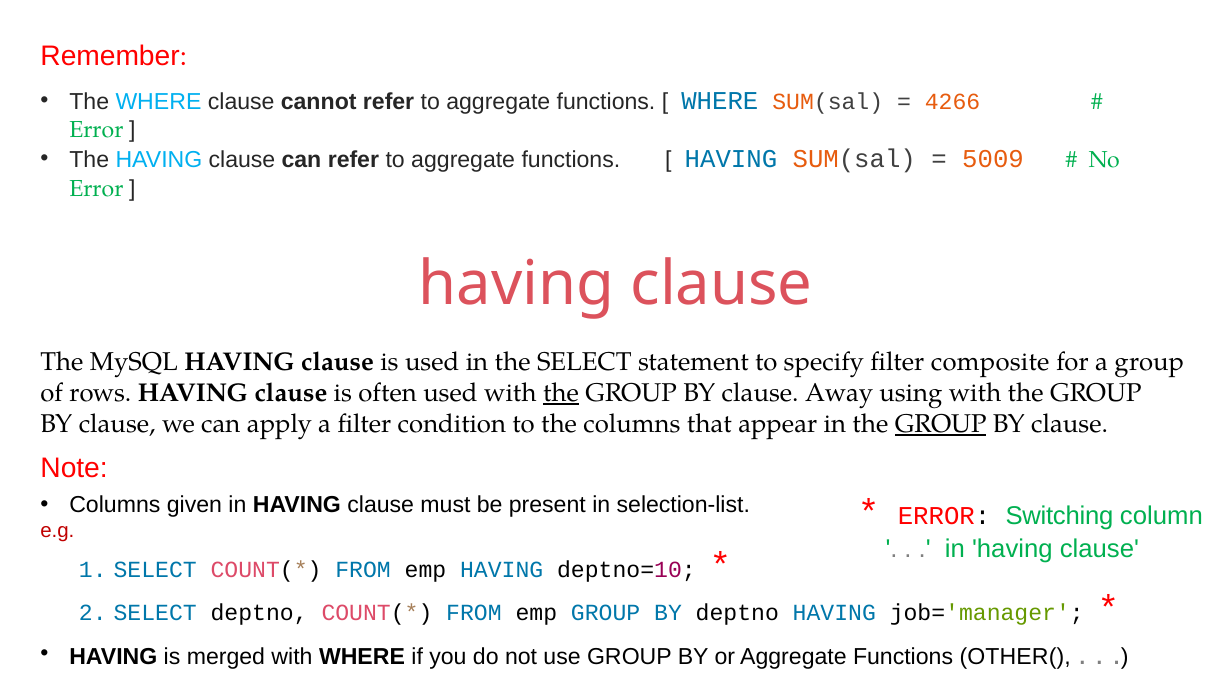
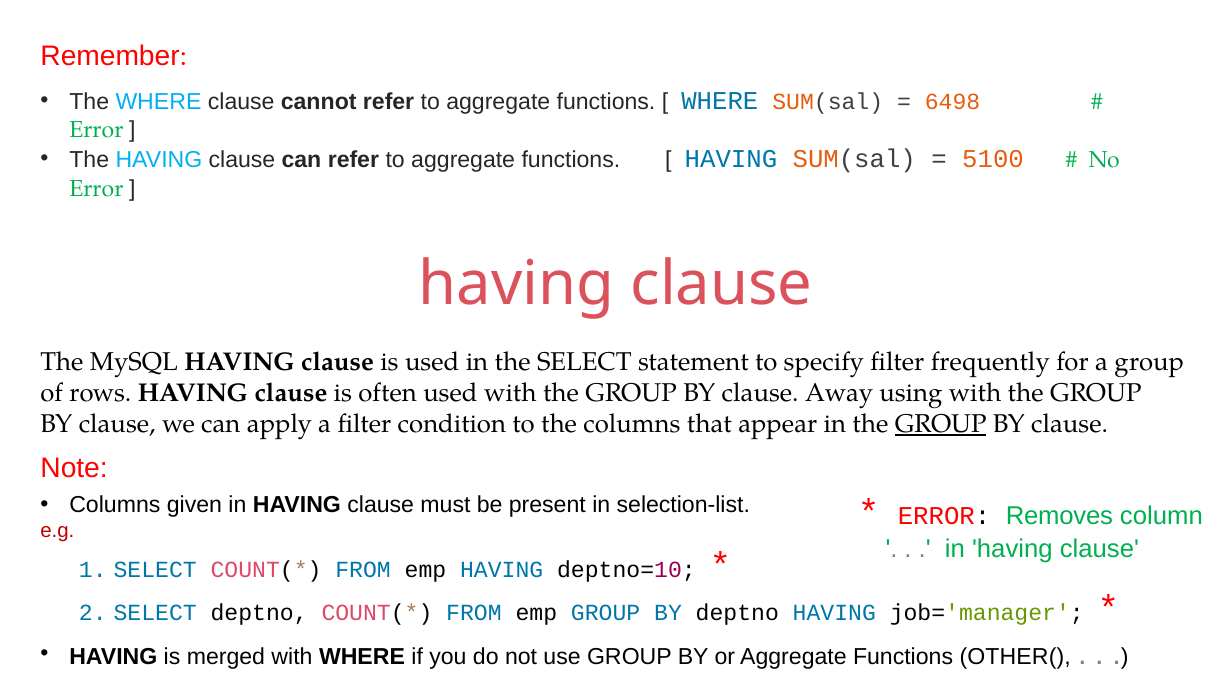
4266: 4266 -> 6498
5009: 5009 -> 5100
composite: composite -> frequently
the at (561, 393) underline: present -> none
Switching: Switching -> Removes
